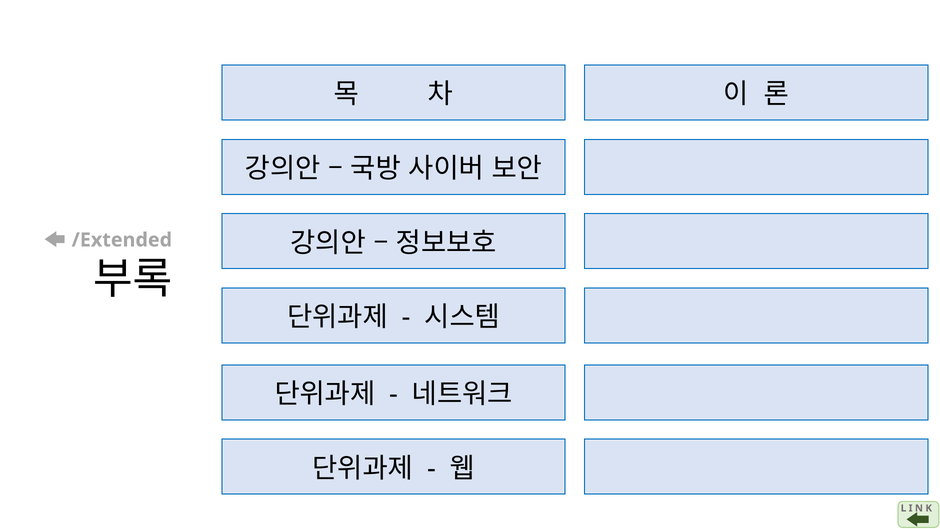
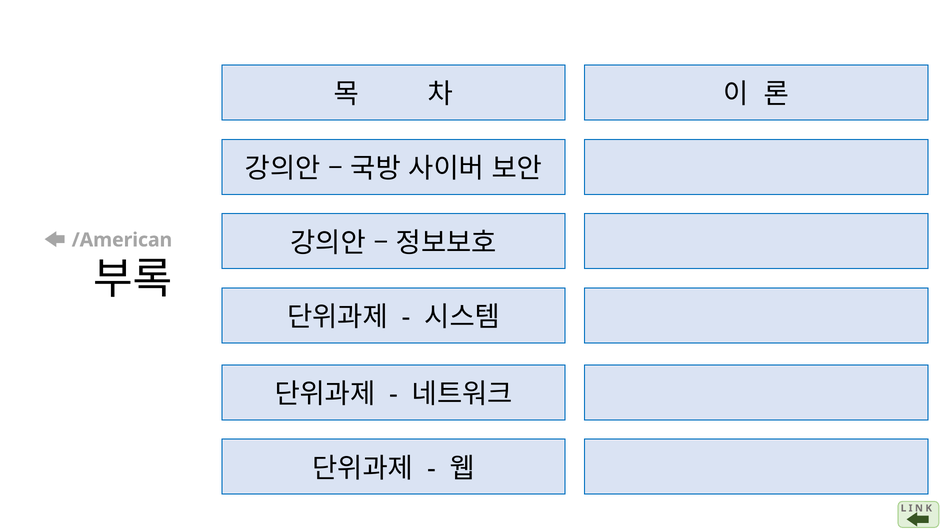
/Extended: /Extended -> /American
